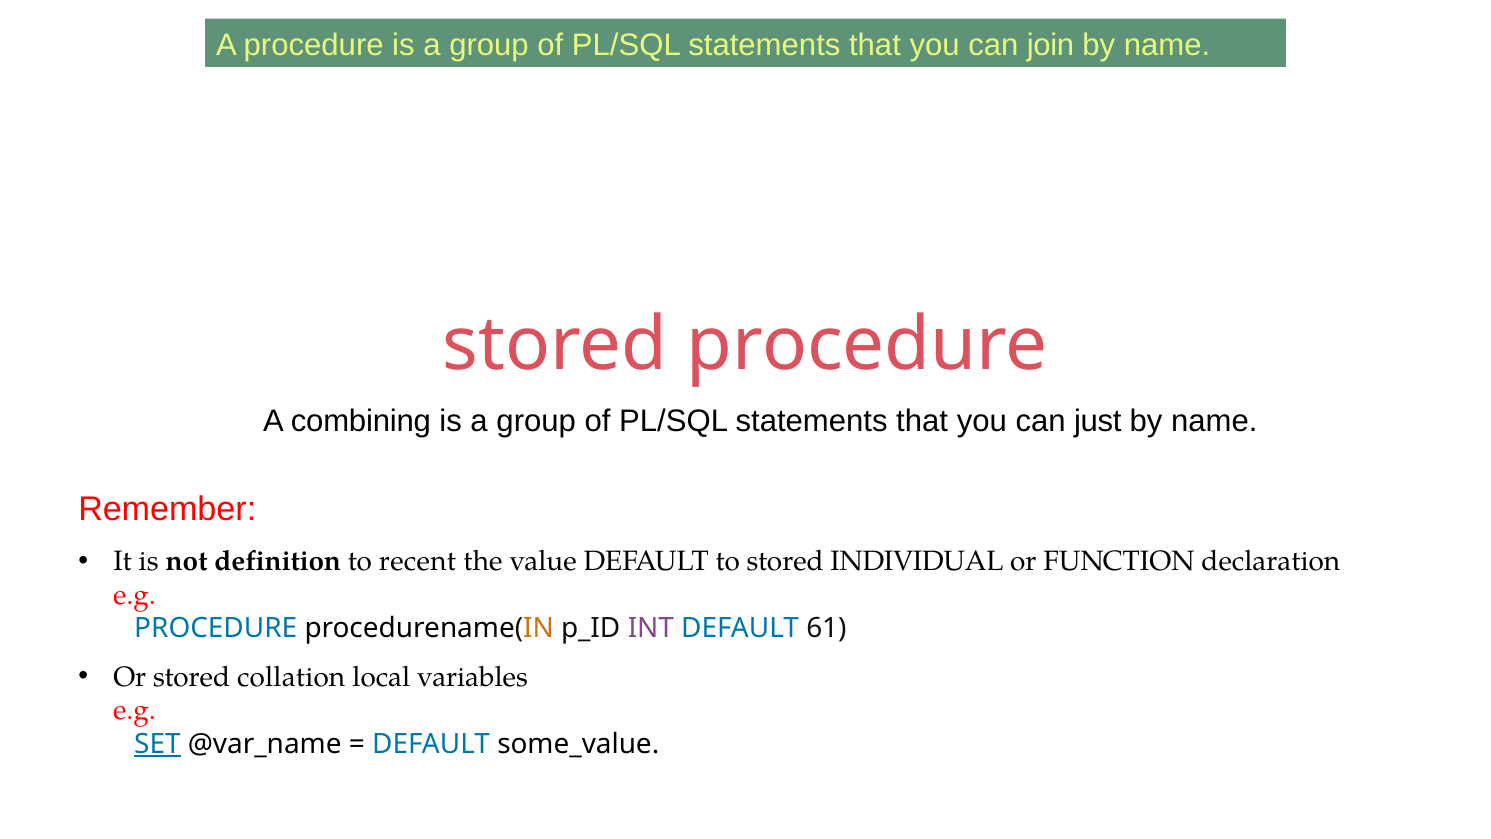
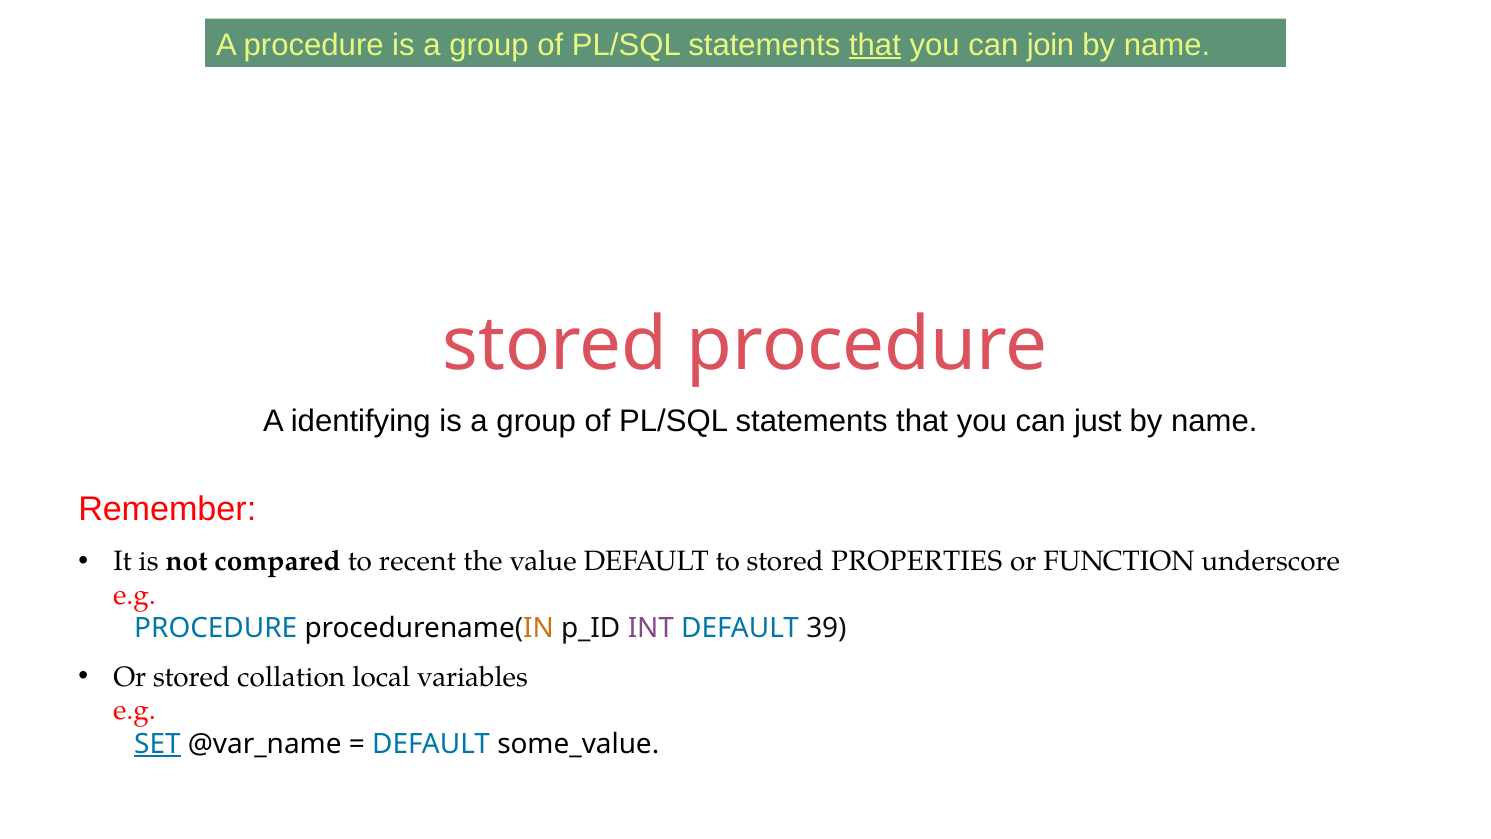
that at (875, 45) underline: none -> present
combining: combining -> identifying
definition: definition -> compared
INDIVIDUAL: INDIVIDUAL -> PROPERTIES
declaration: declaration -> underscore
61: 61 -> 39
